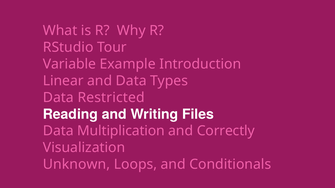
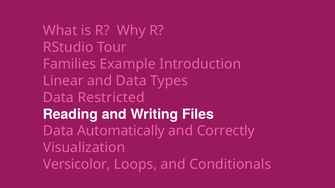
Variable: Variable -> Families
Multiplication: Multiplication -> Automatically
Unknown: Unknown -> Versicolor
